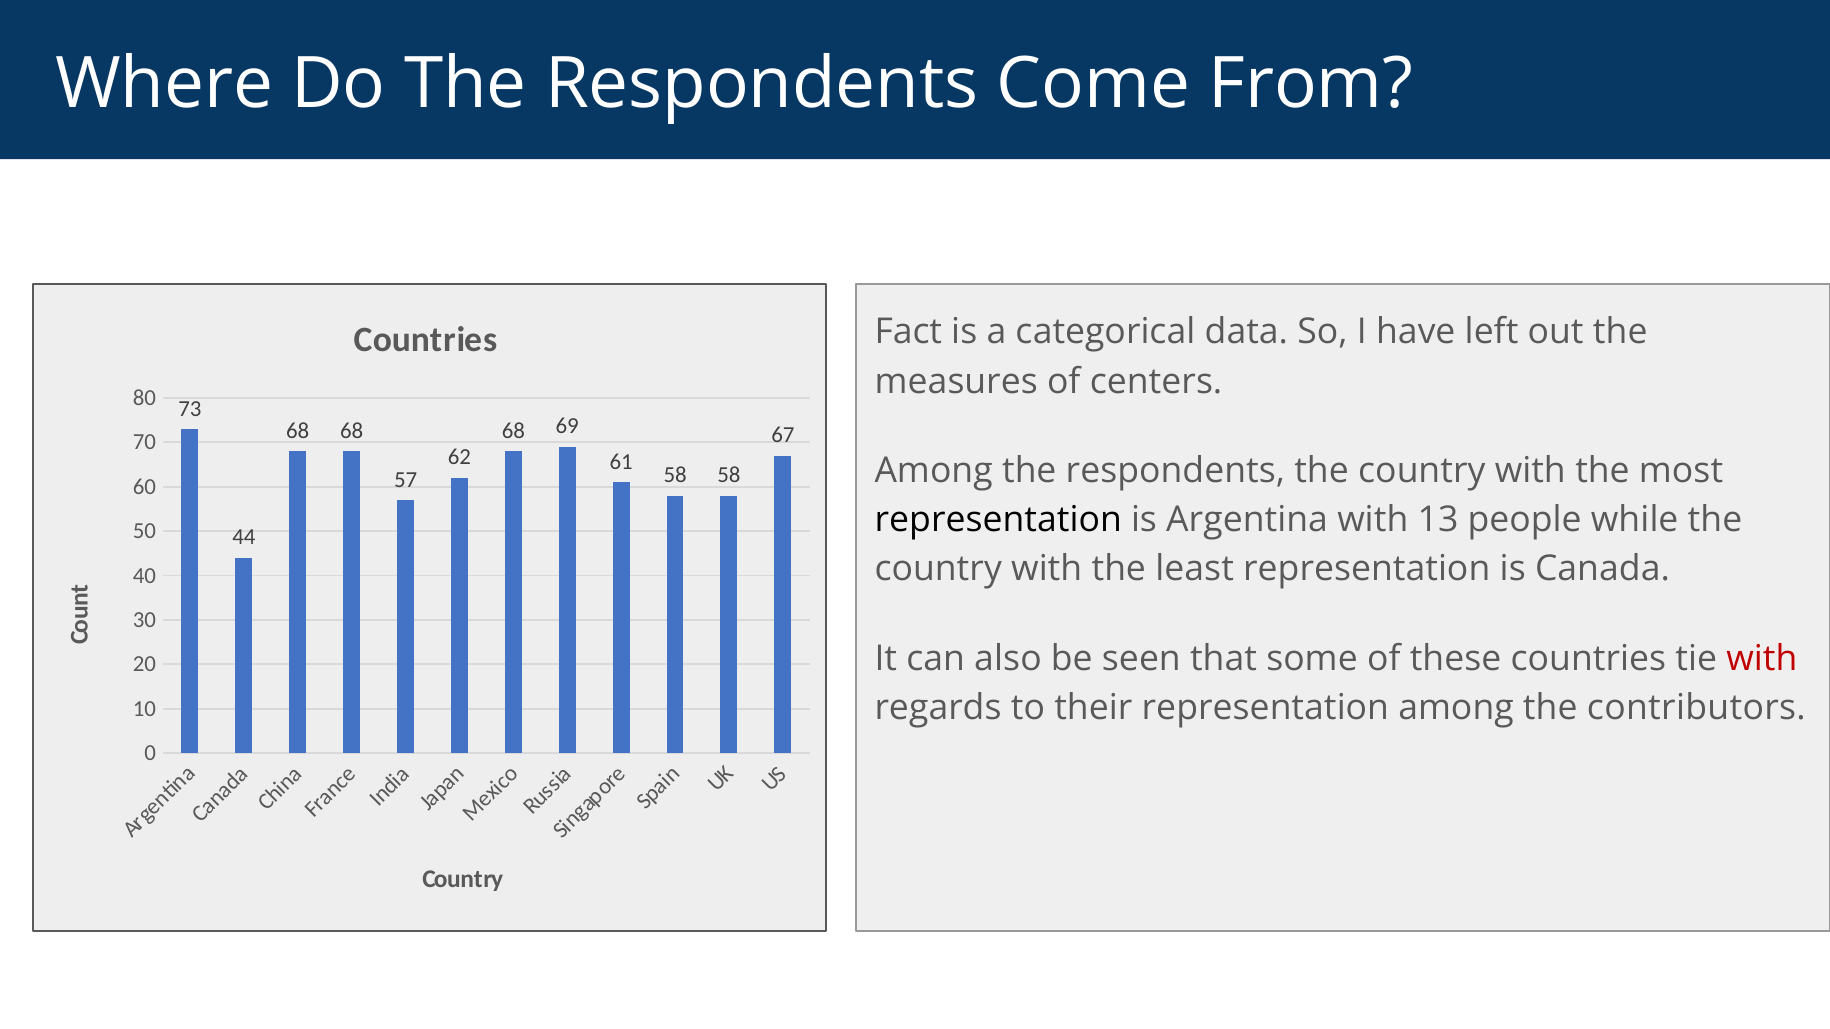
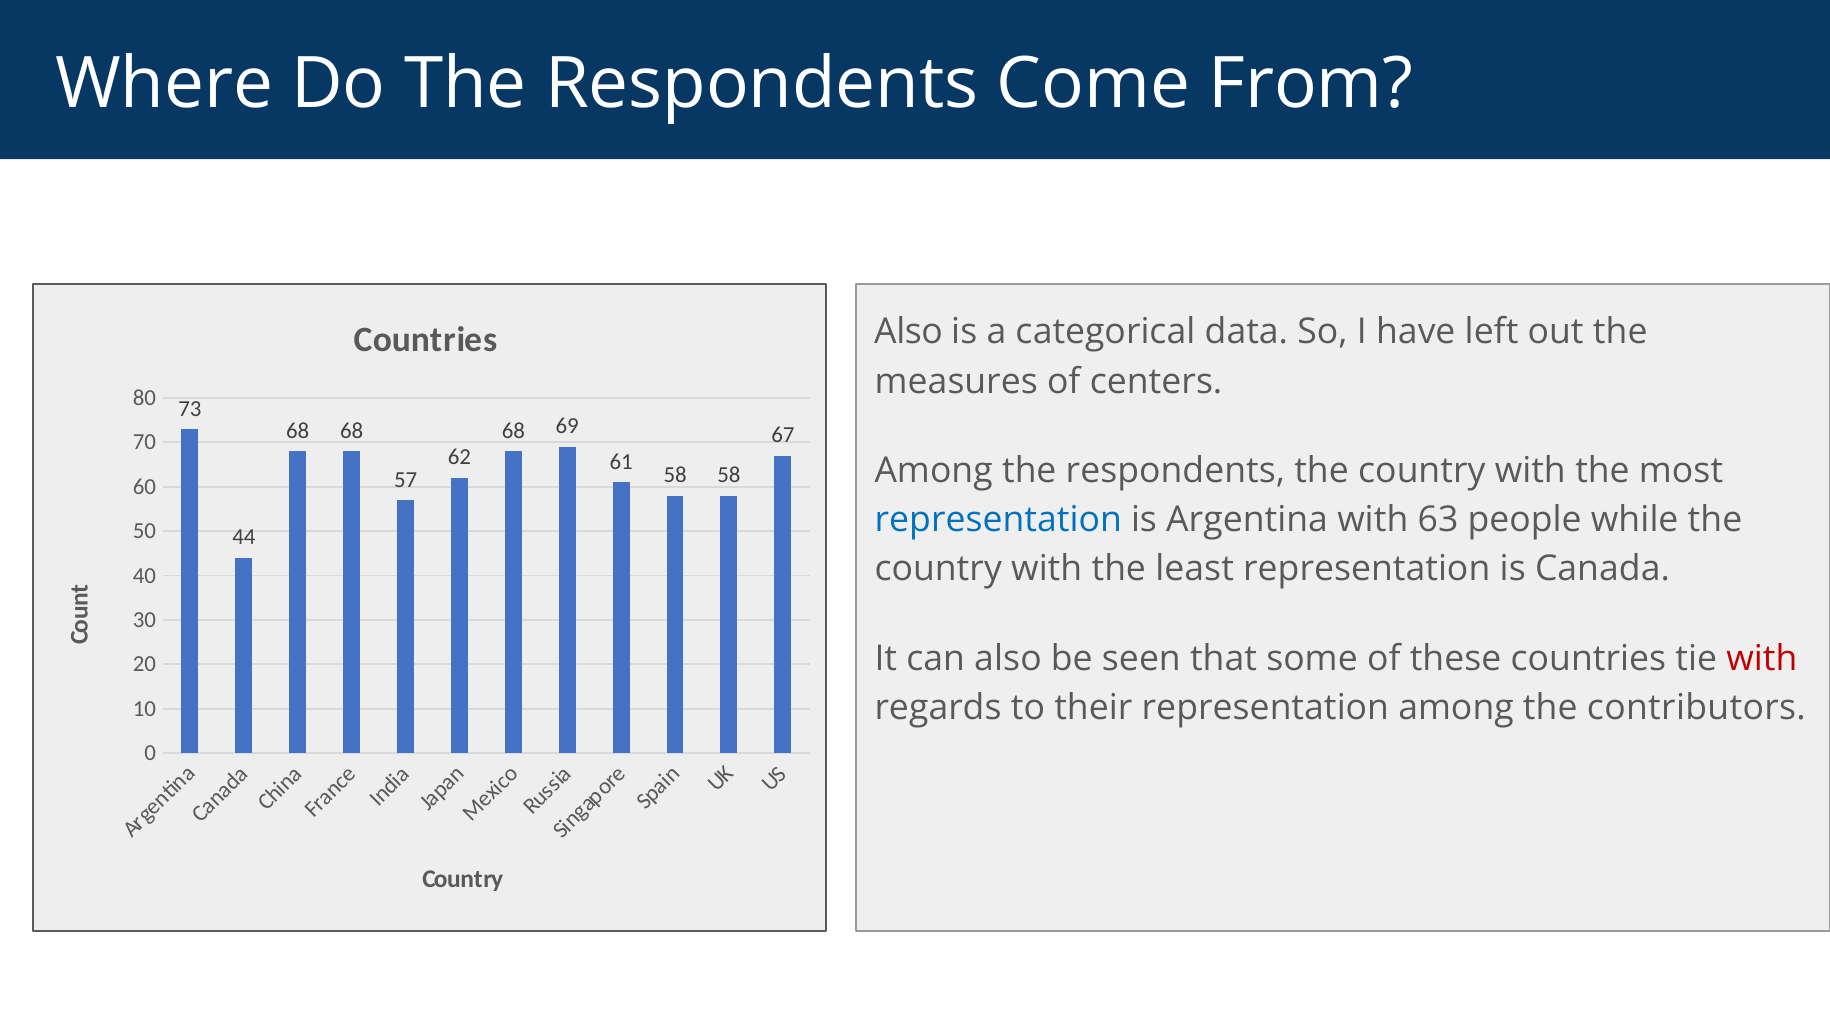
Fact at (908, 332): Fact -> Also
representation at (998, 520) colour: black -> blue
13: 13 -> 63
